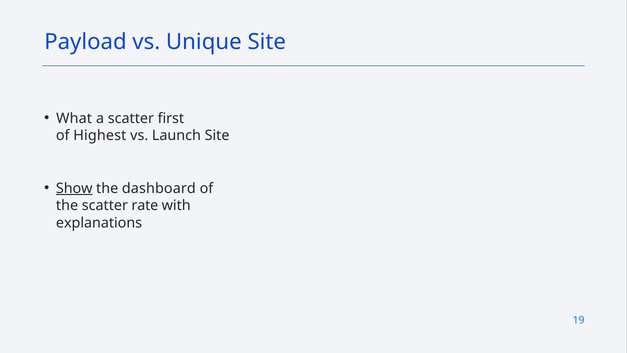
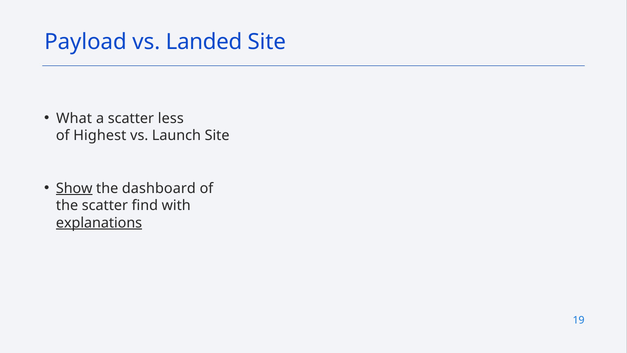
Unique: Unique -> Landed
first: first -> less
rate: rate -> find
explanations underline: none -> present
